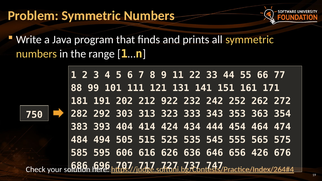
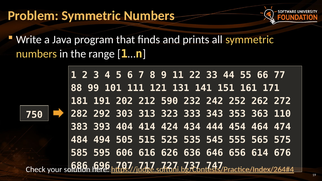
922: 922 -> 590
354: 354 -> 110
426: 426 -> 614
